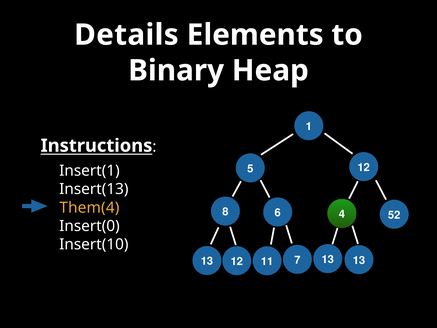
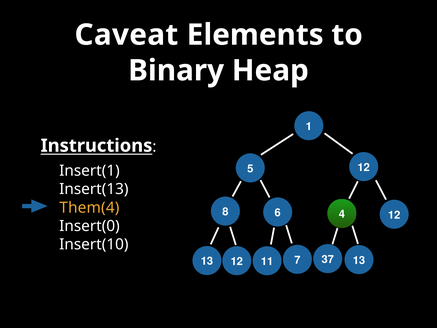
Details: Details -> Caveat
52 at (394, 215): 52 -> 12
7 13: 13 -> 37
